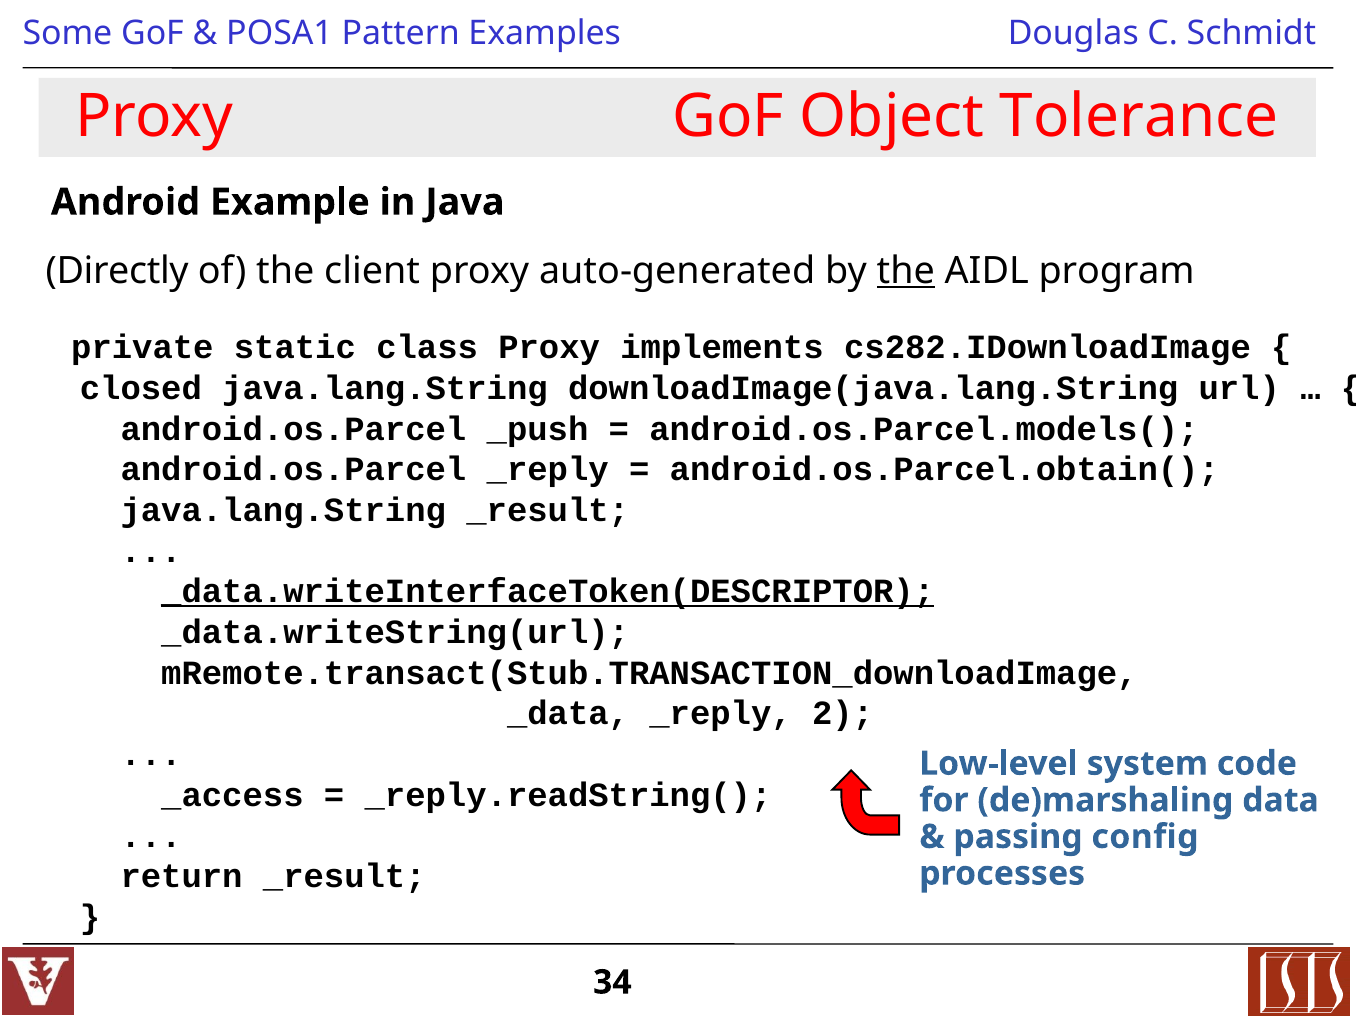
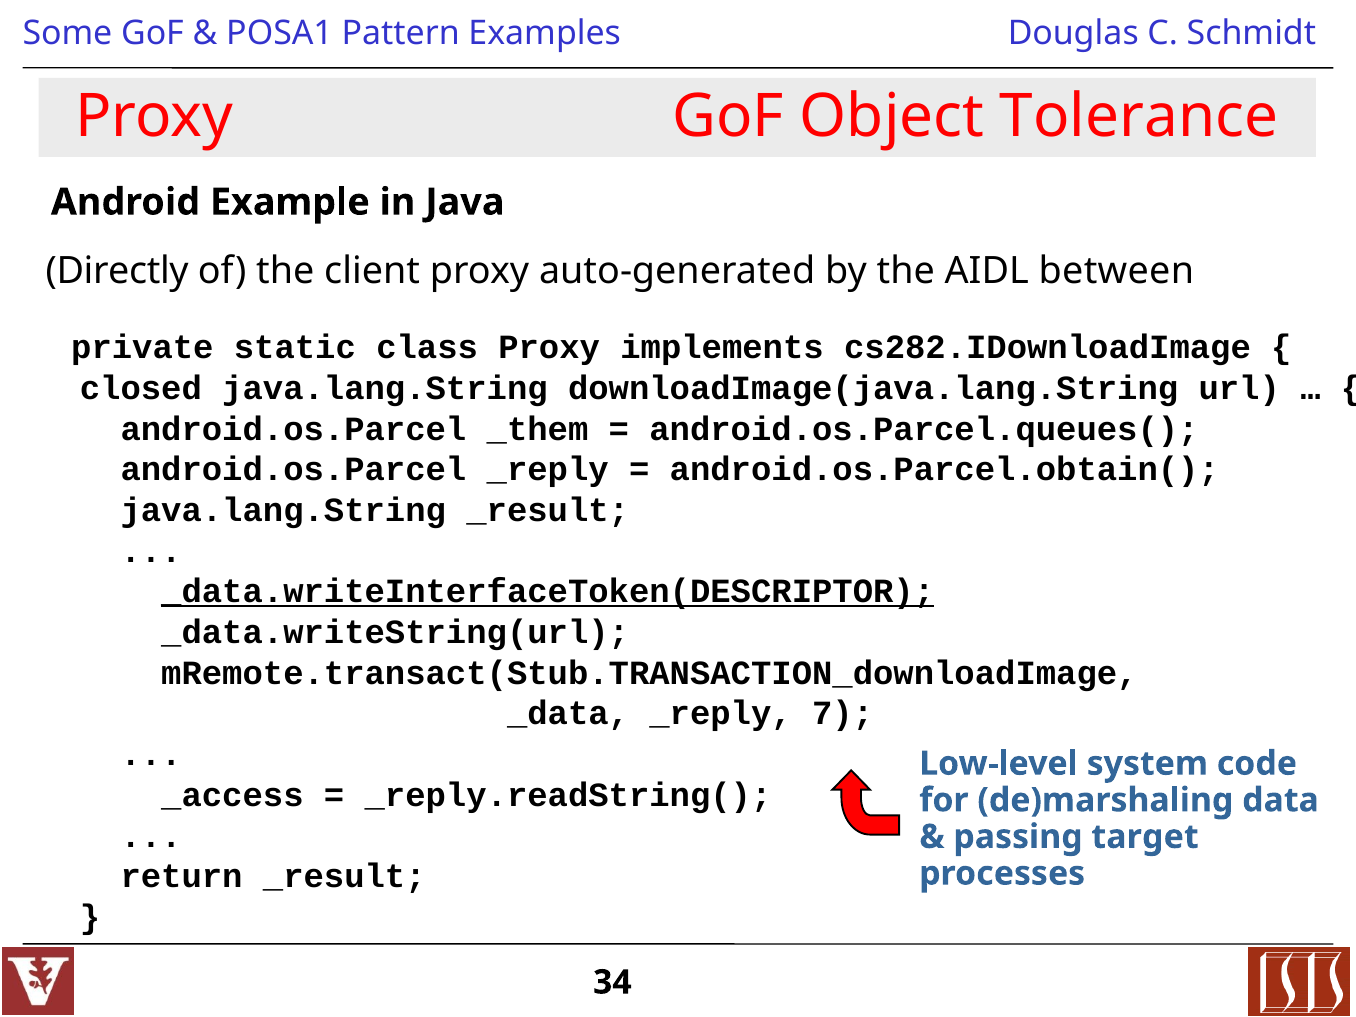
the at (906, 271) underline: present -> none
program: program -> between
_push: _push -> _them
android.os.Parcel.models(: android.os.Parcel.models( -> android.os.Parcel.queues(
2: 2 -> 7
config: config -> target
